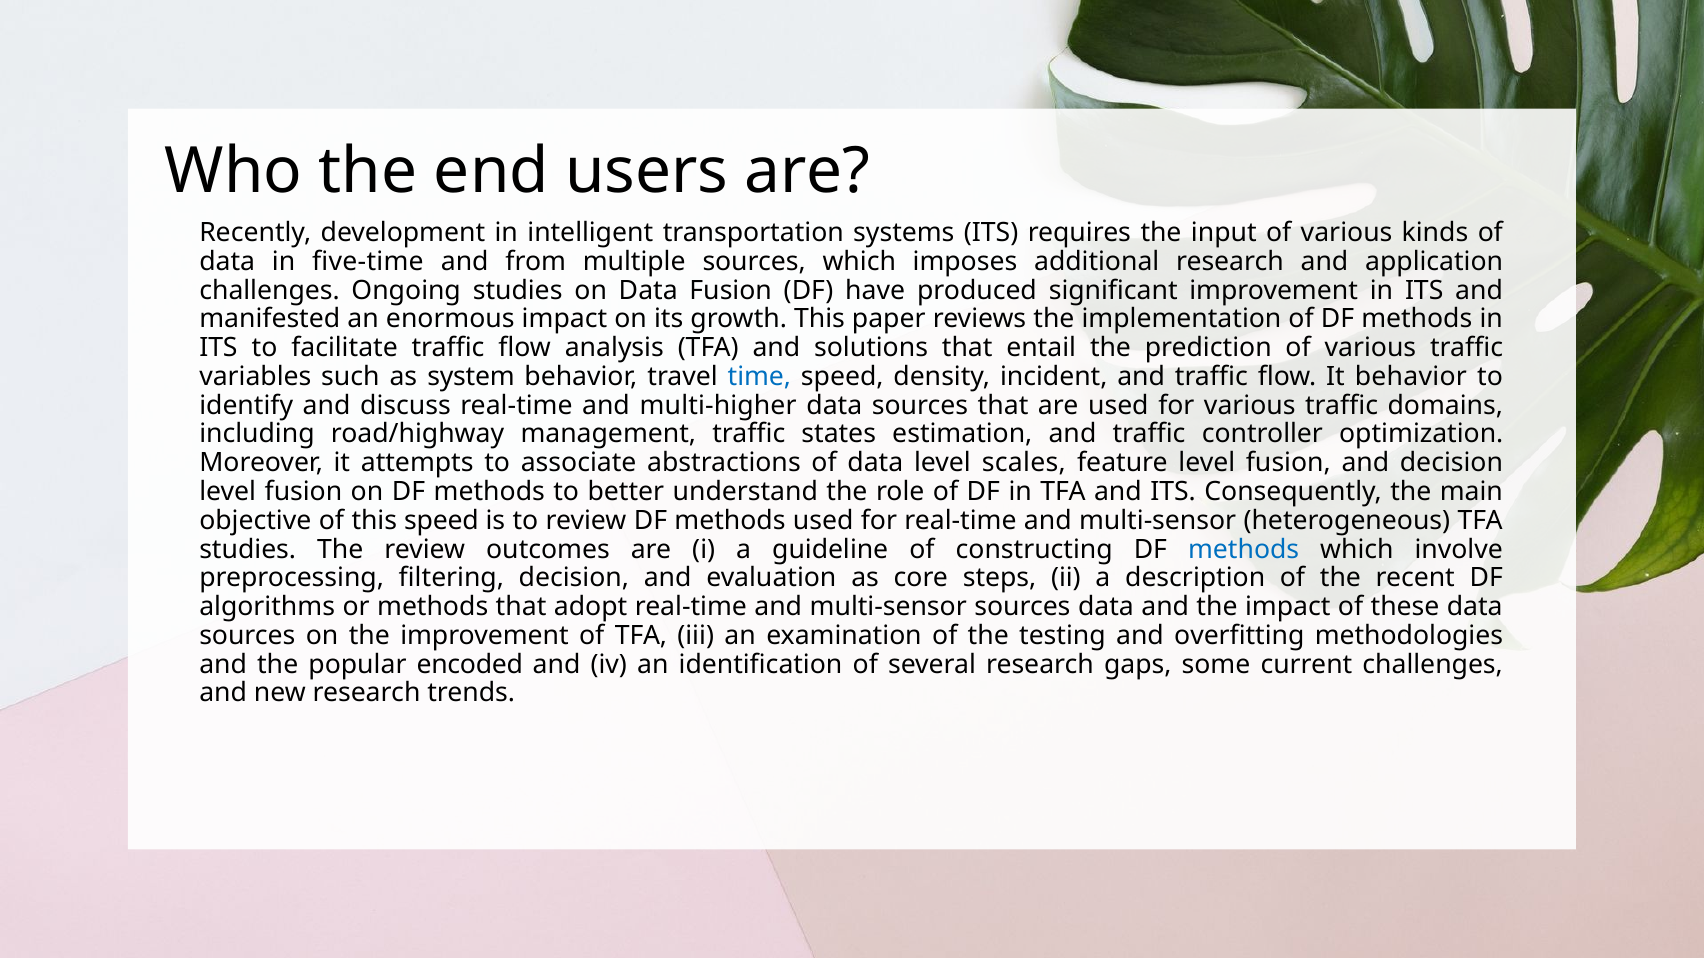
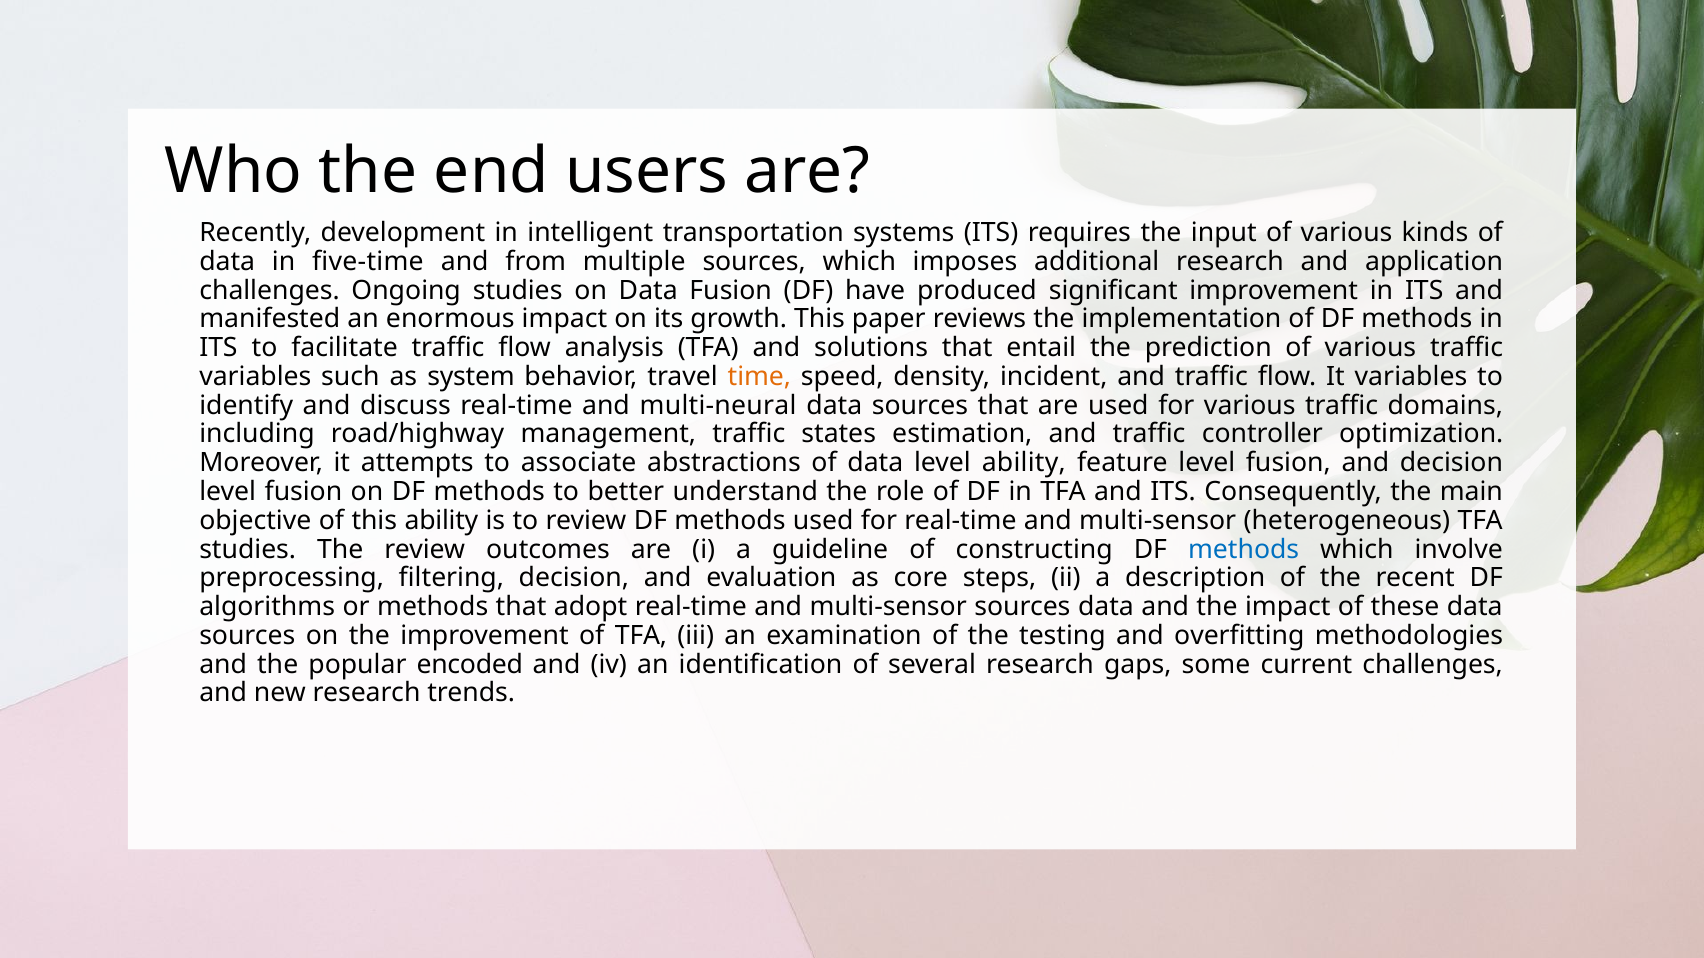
time colour: blue -> orange
It behavior: behavior -> variables
multi-higher: multi-higher -> multi-neural
level scales: scales -> ability
this speed: speed -> ability
